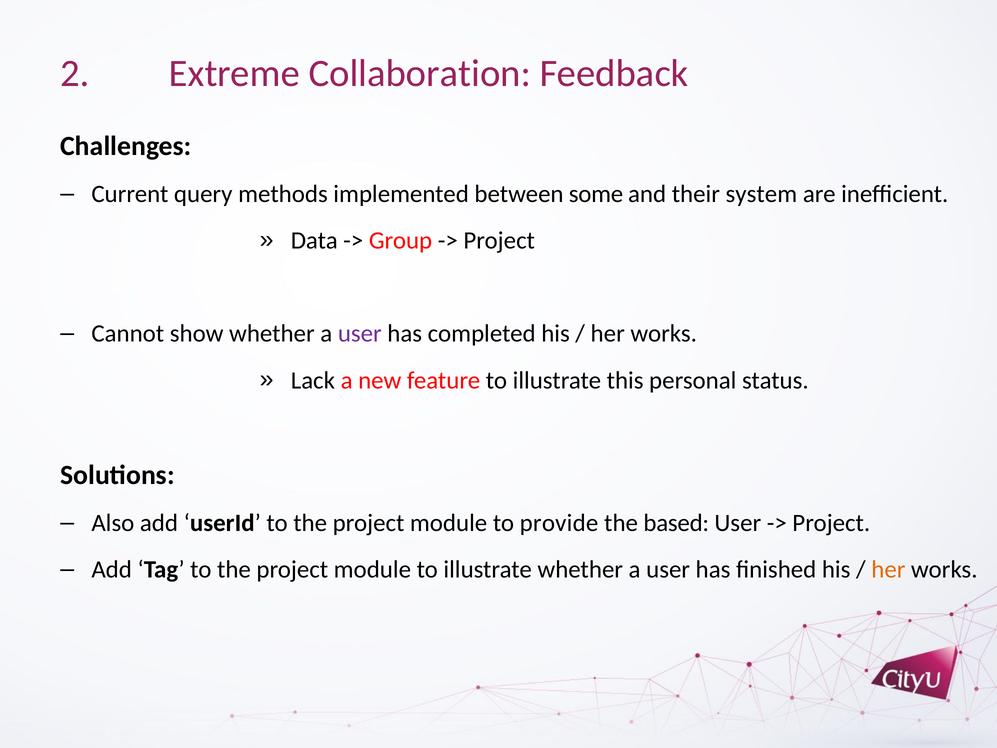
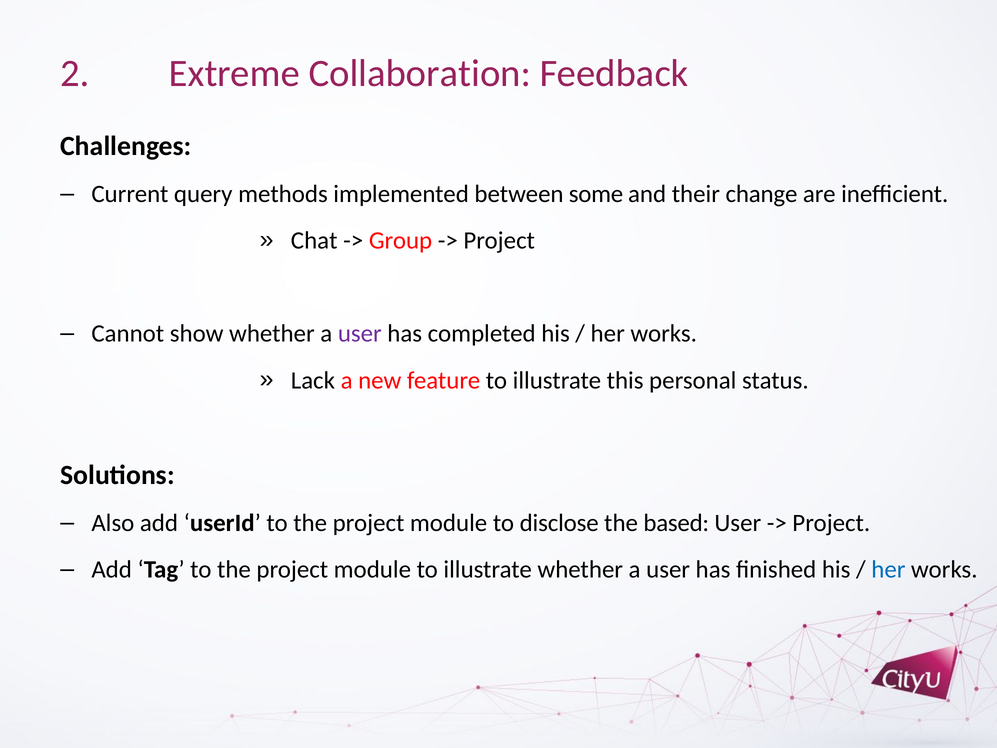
system: system -> change
Data: Data -> Chat
provide: provide -> disclose
her at (888, 570) colour: orange -> blue
